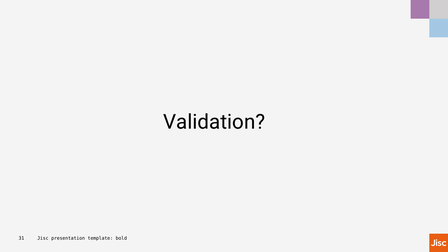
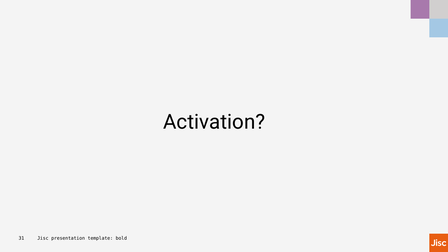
Validation: Validation -> Activation
